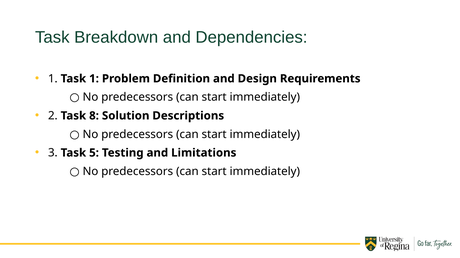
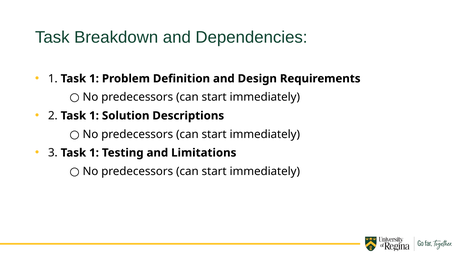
2 Task 8: 8 -> 1
3 Task 5: 5 -> 1
